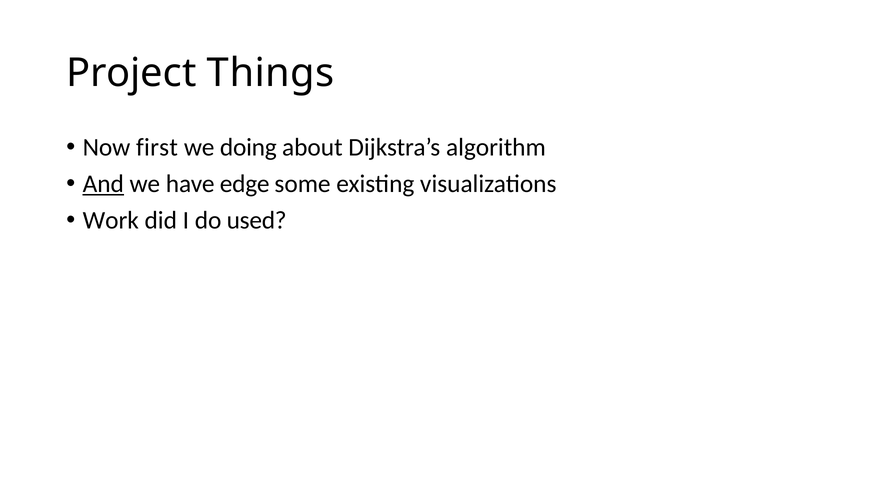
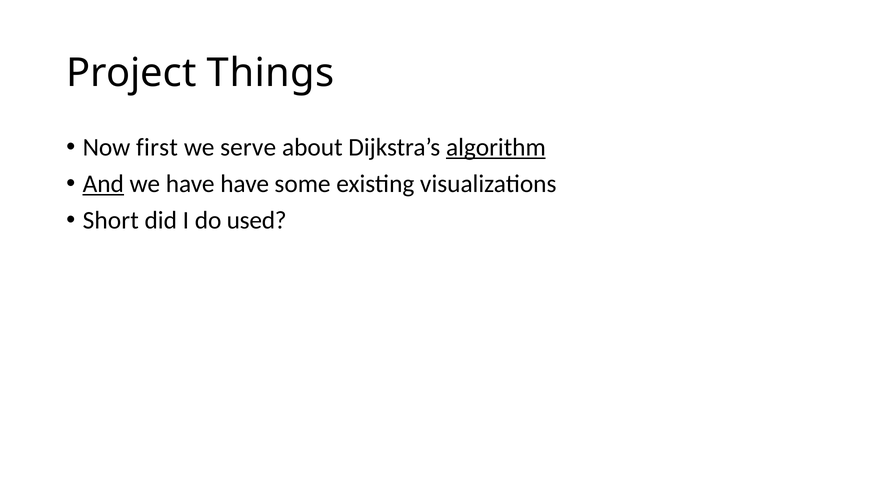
doing: doing -> serve
algorithm underline: none -> present
have edge: edge -> have
Work: Work -> Short
